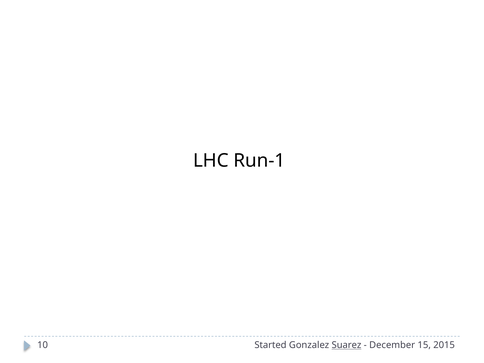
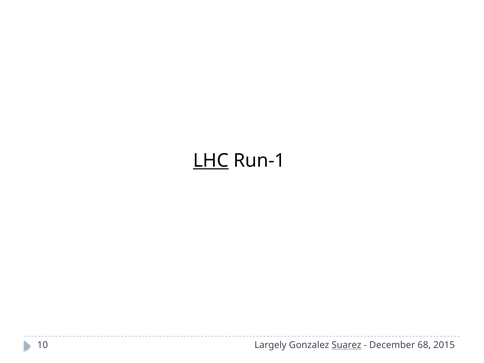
LHC underline: none -> present
Started: Started -> Largely
15: 15 -> 68
